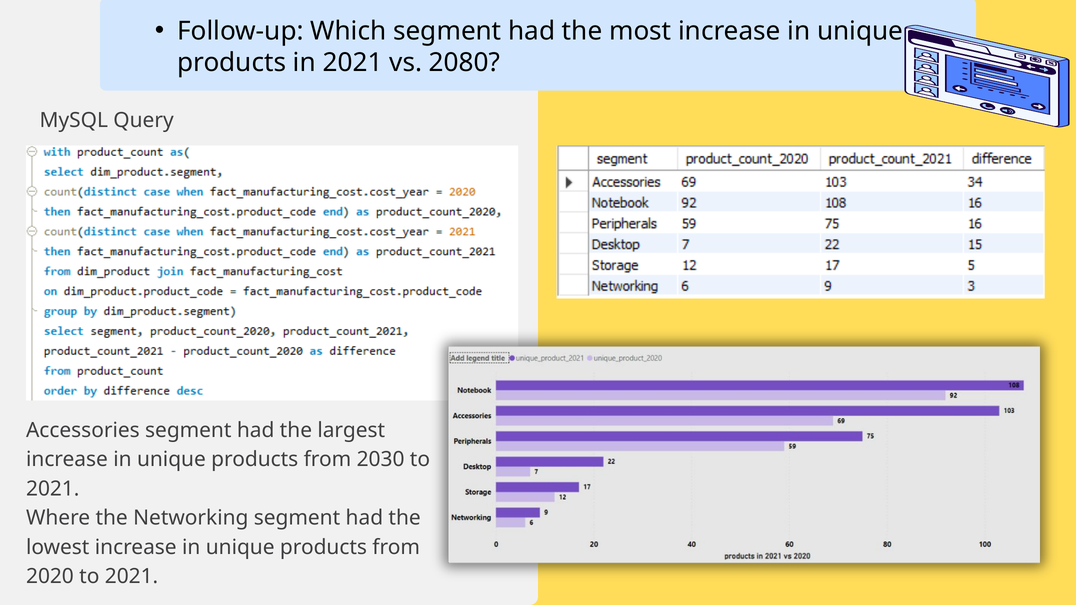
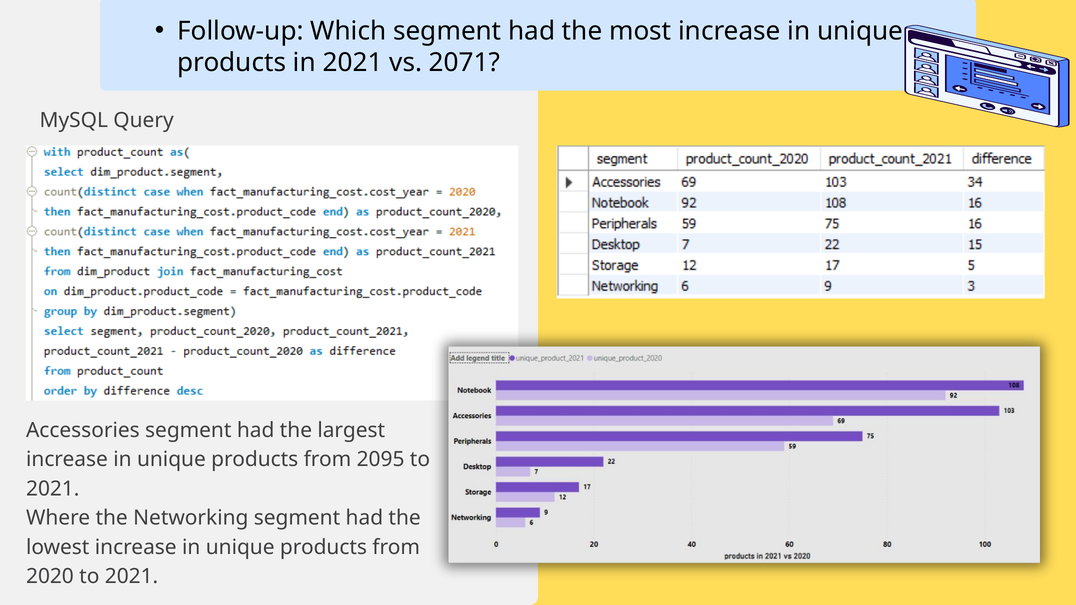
2080: 2080 -> 2071
2030: 2030 -> 2095
